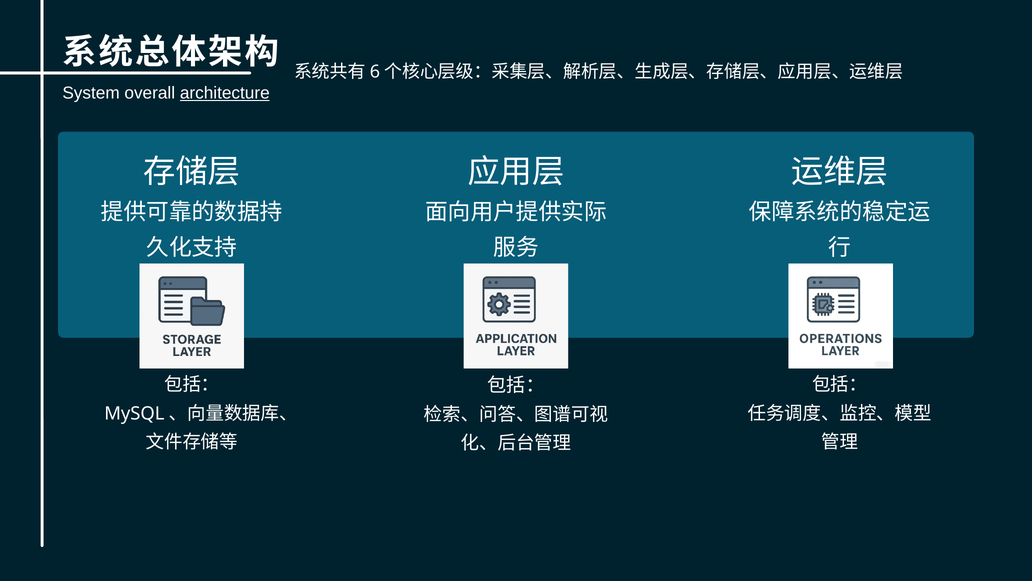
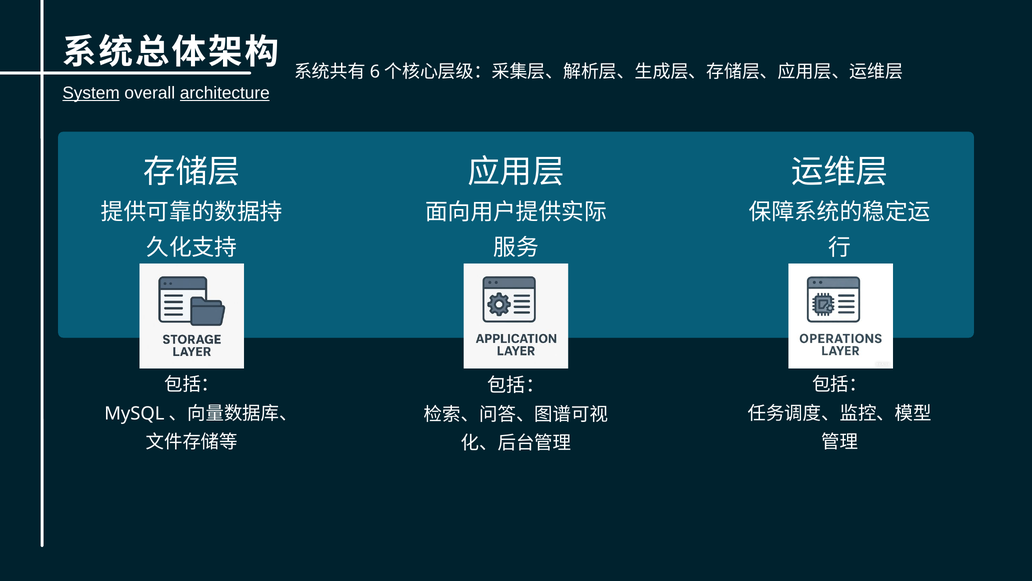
System underline: none -> present
